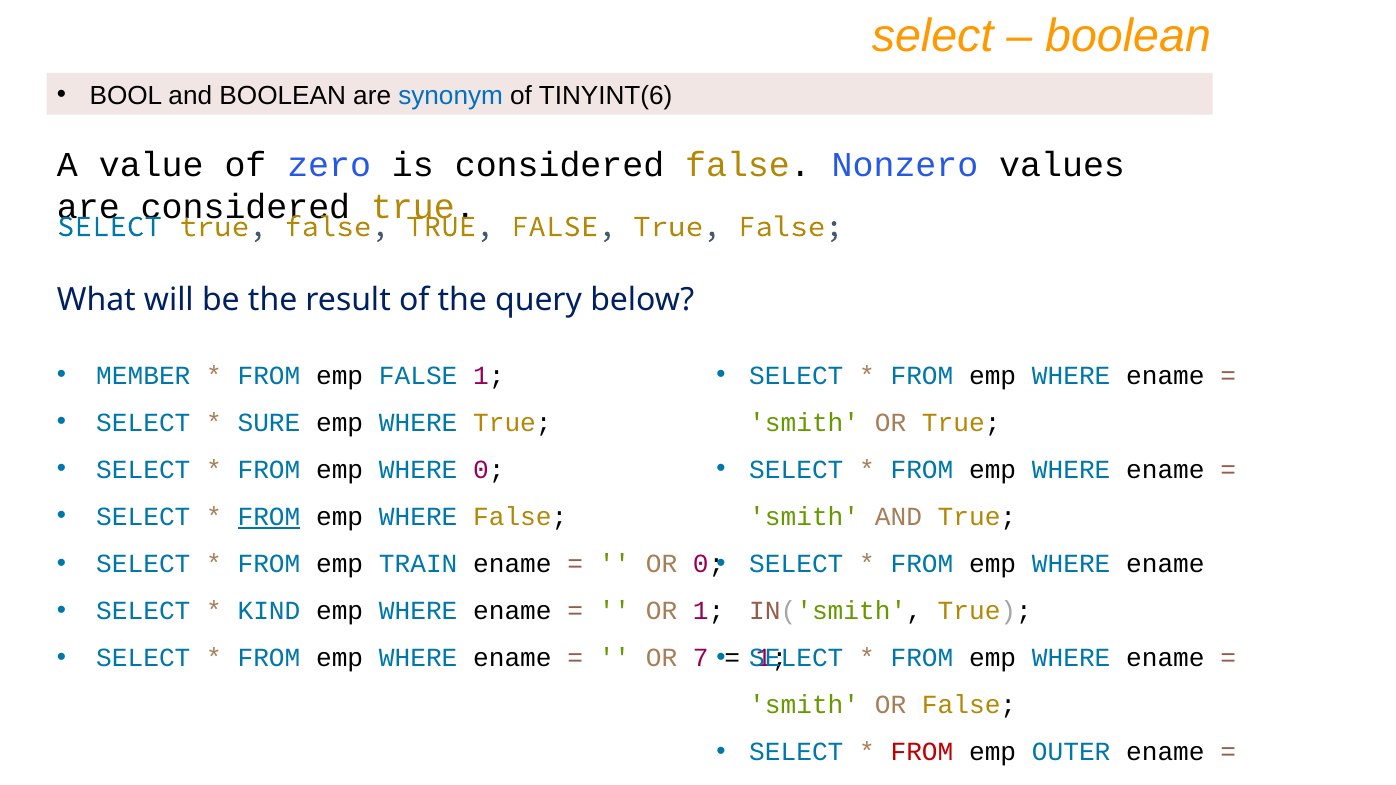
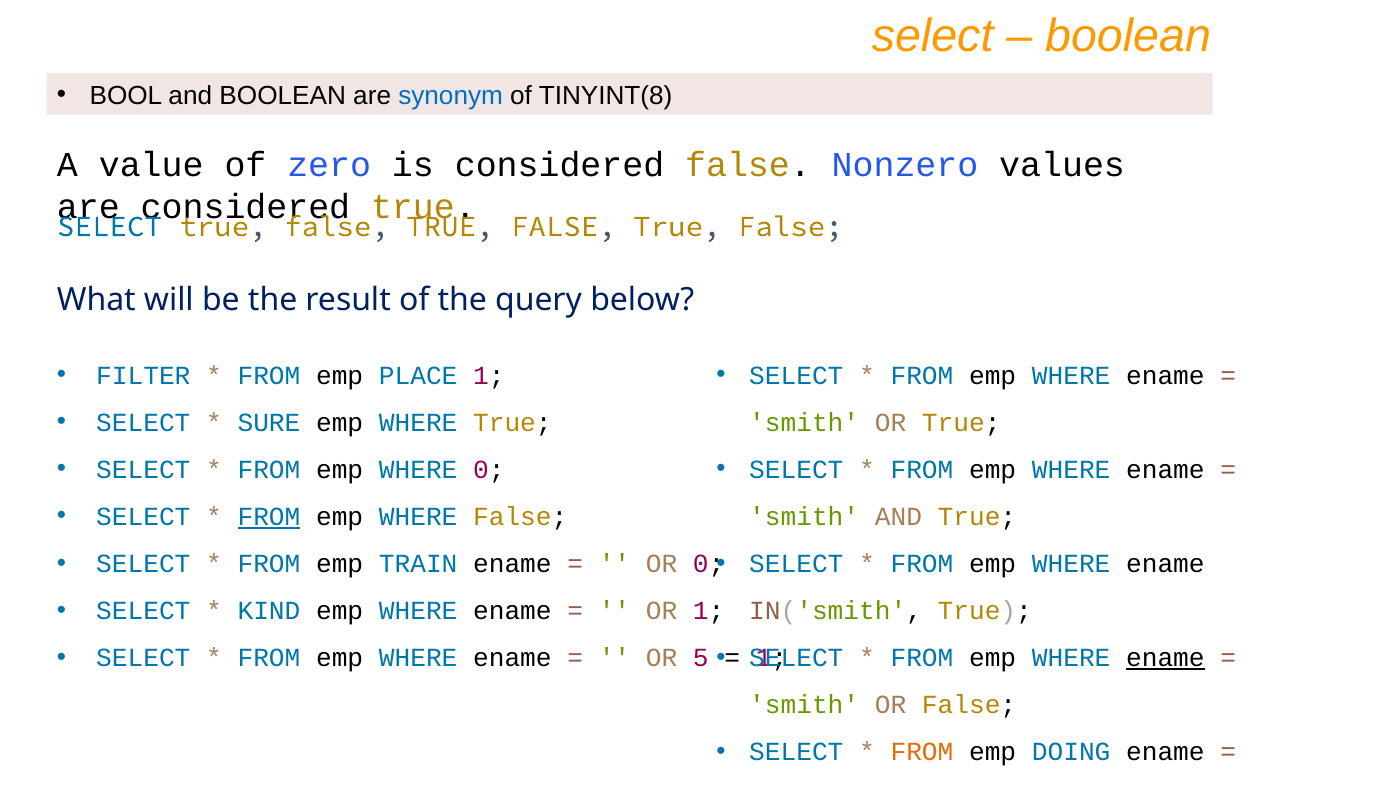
TINYINT(6: TINYINT(6 -> TINYINT(8
MEMBER: MEMBER -> FILTER
emp FALSE: FALSE -> PLACE
7: 7 -> 5
ename at (1165, 658) underline: none -> present
FROM at (922, 752) colour: red -> orange
OUTER: OUTER -> DOING
